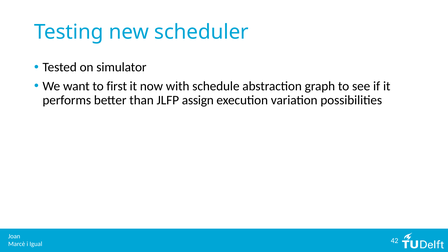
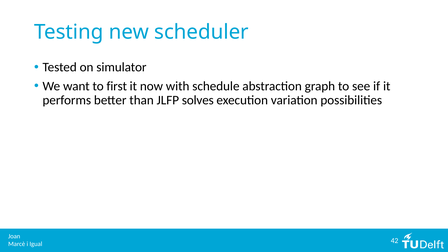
assign: assign -> solves
